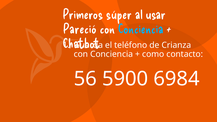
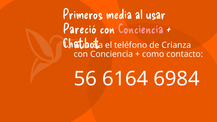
súper: súper -> media
Conciencia at (141, 29) colour: light blue -> pink
5900: 5900 -> 6164
